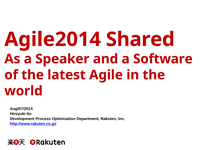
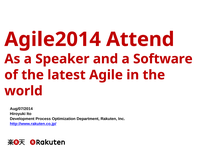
Shared: Shared -> Attend
